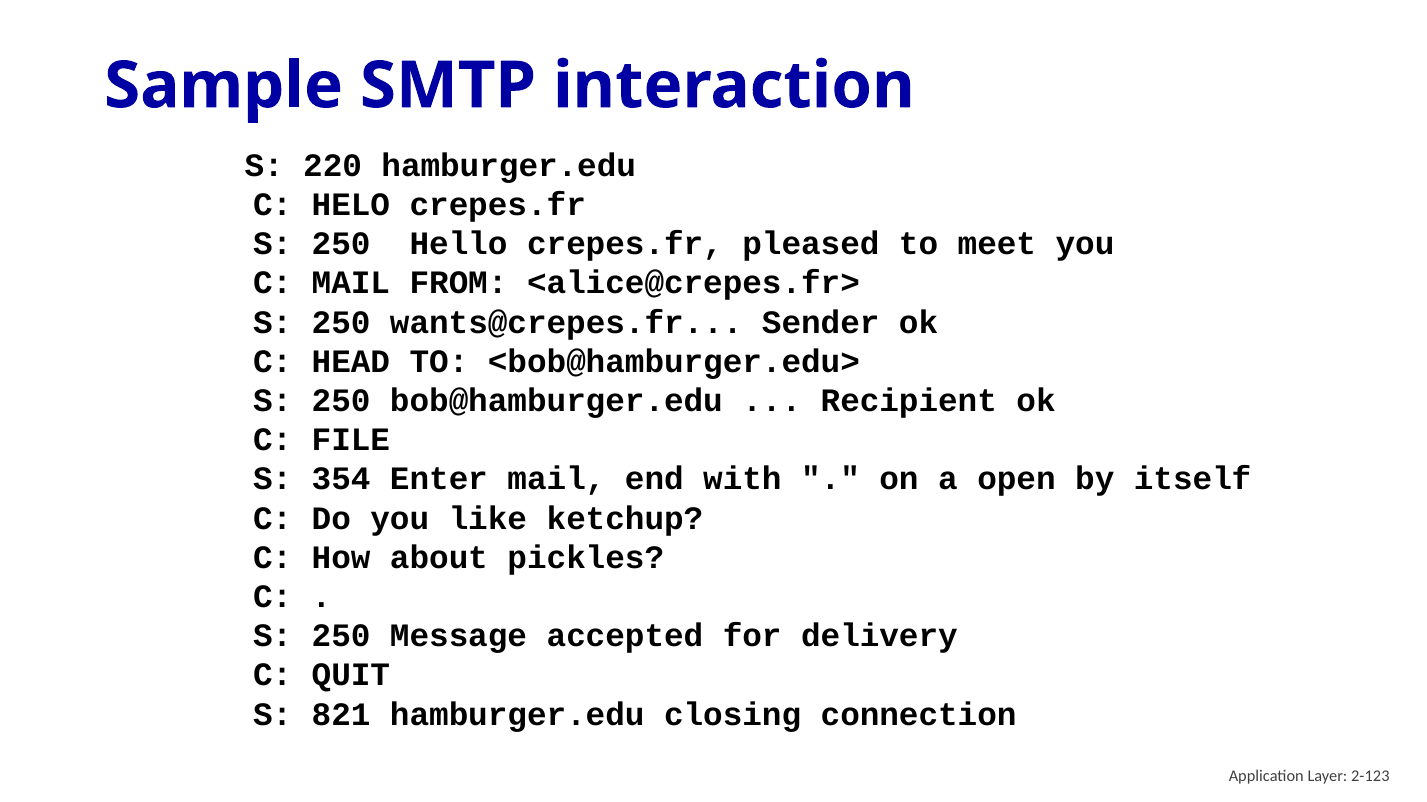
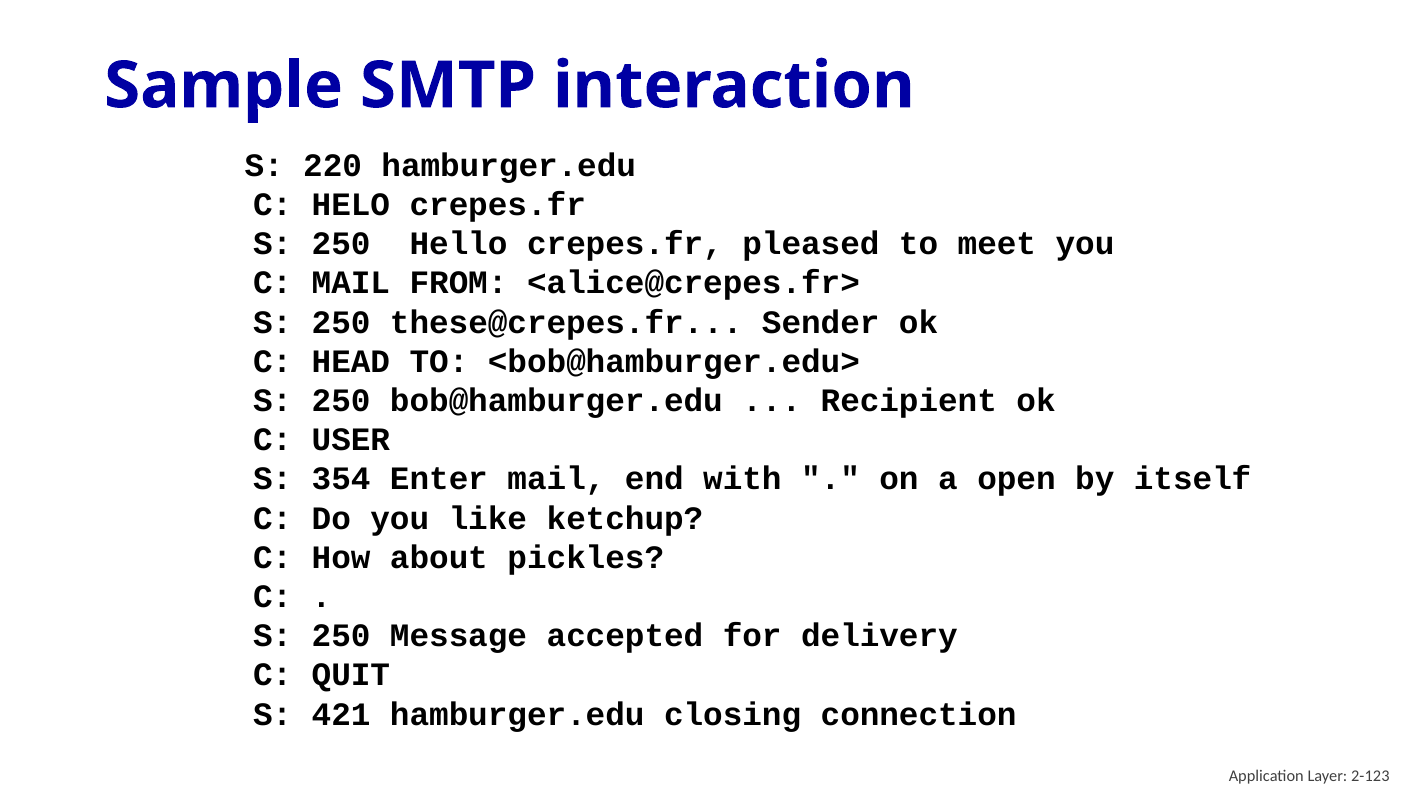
wants@crepes.fr: wants@crepes.fr -> these@crepes.fr
FILE: FILE -> USER
821: 821 -> 421
